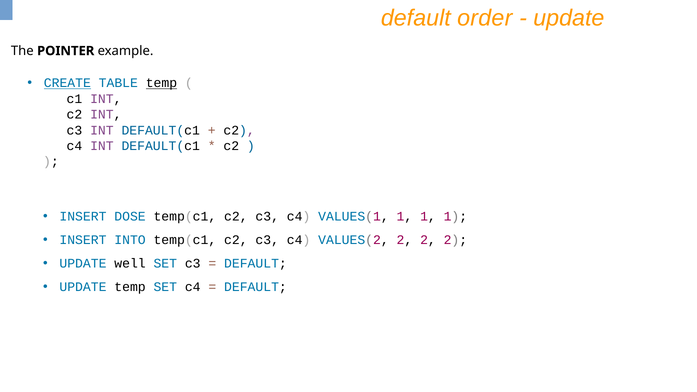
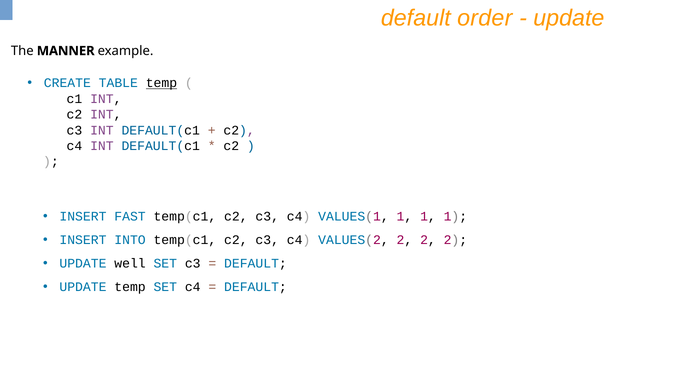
POINTER: POINTER -> MANNER
CREATE underline: present -> none
DOSE: DOSE -> FAST
